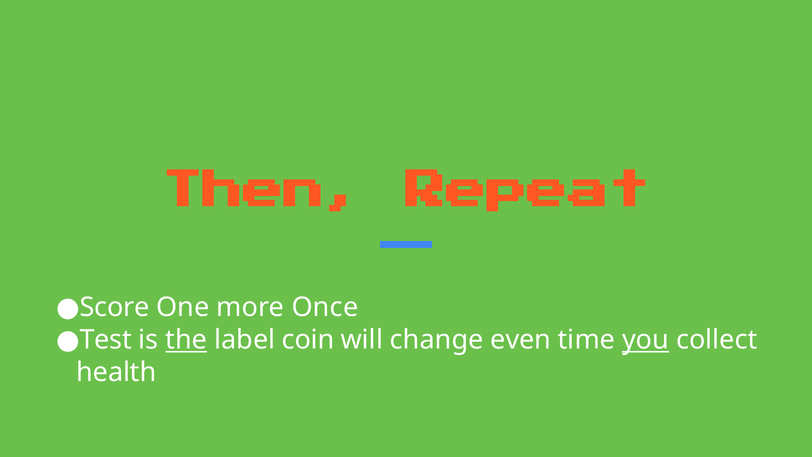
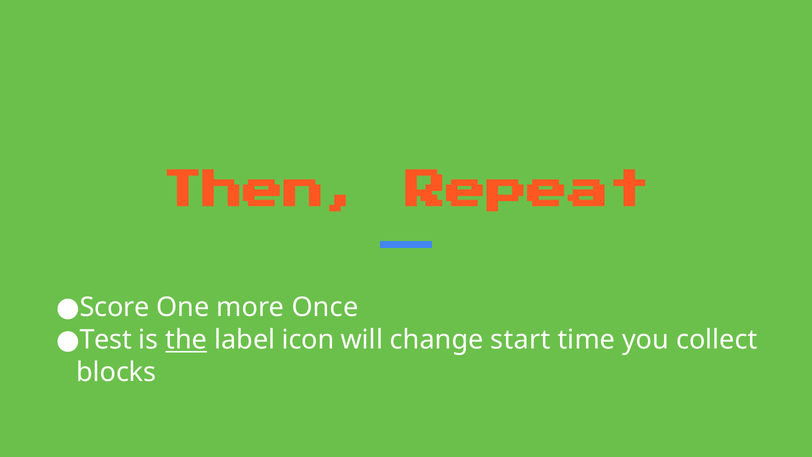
coin: coin -> icon
even: even -> start
you underline: present -> none
health: health -> blocks
